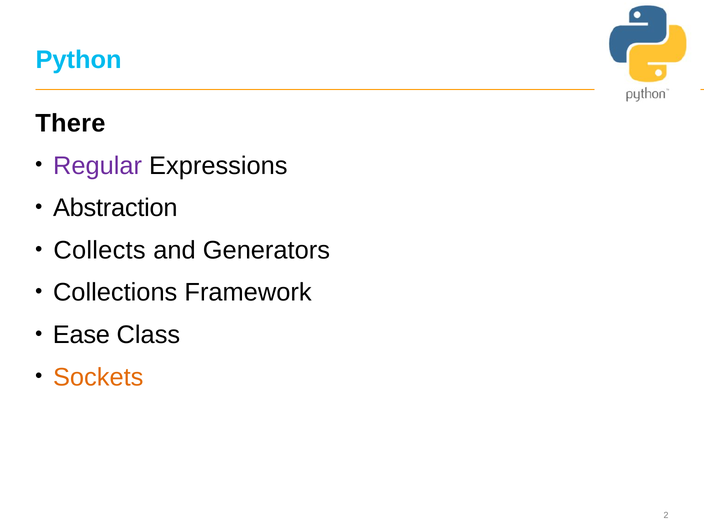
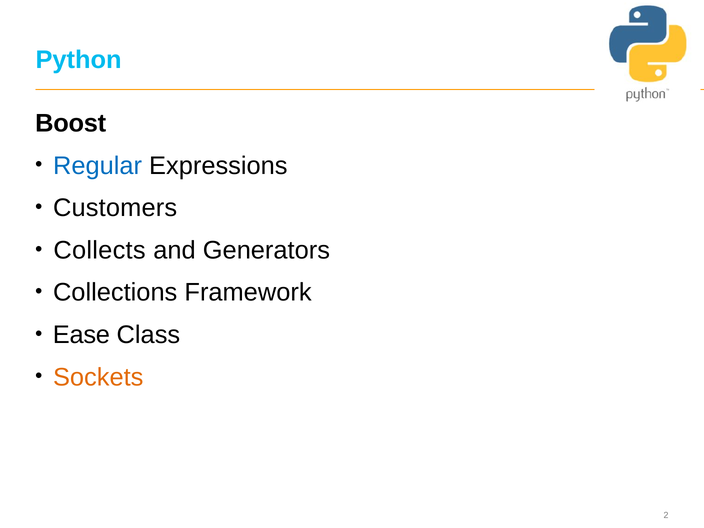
There: There -> Boost
Regular colour: purple -> blue
Abstraction: Abstraction -> Customers
